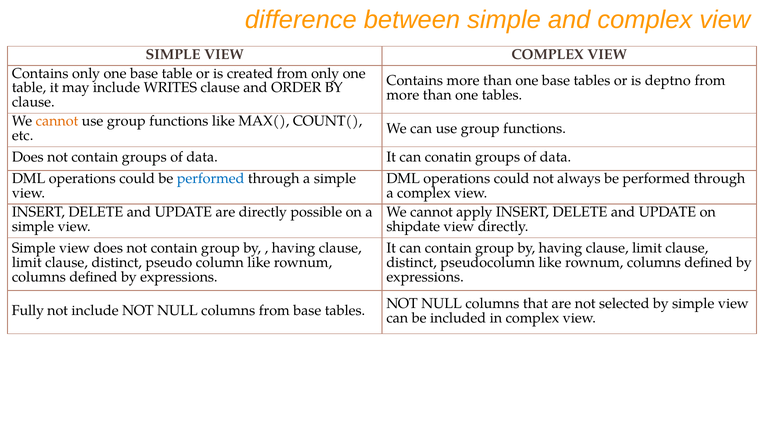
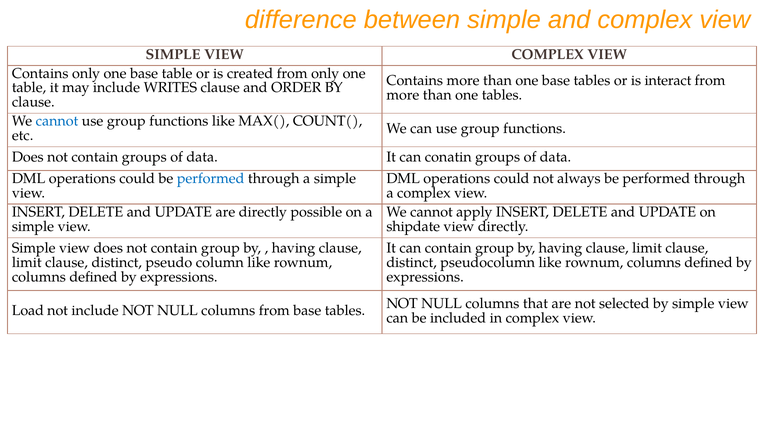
deptno: deptno -> interact
cannot at (57, 121) colour: orange -> blue
Fully: Fully -> Load
